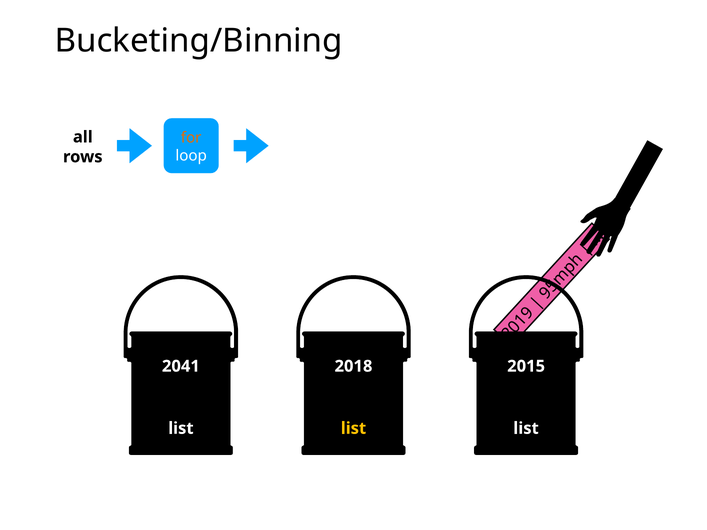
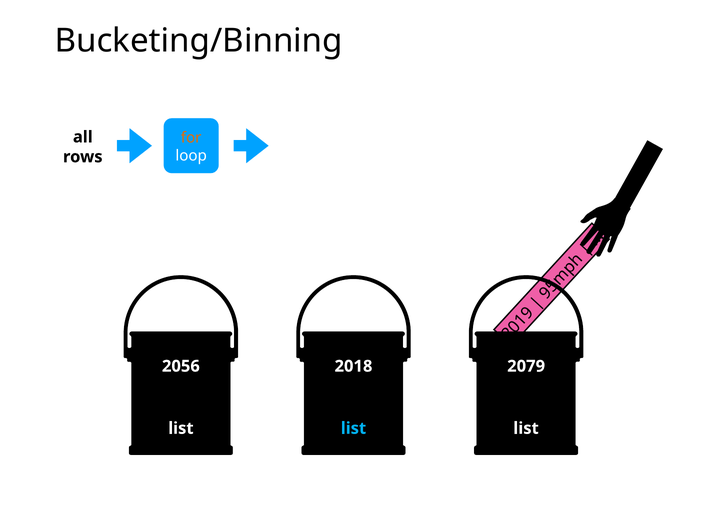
2041: 2041 -> 2056
2015: 2015 -> 2079
list at (354, 429) colour: yellow -> light blue
